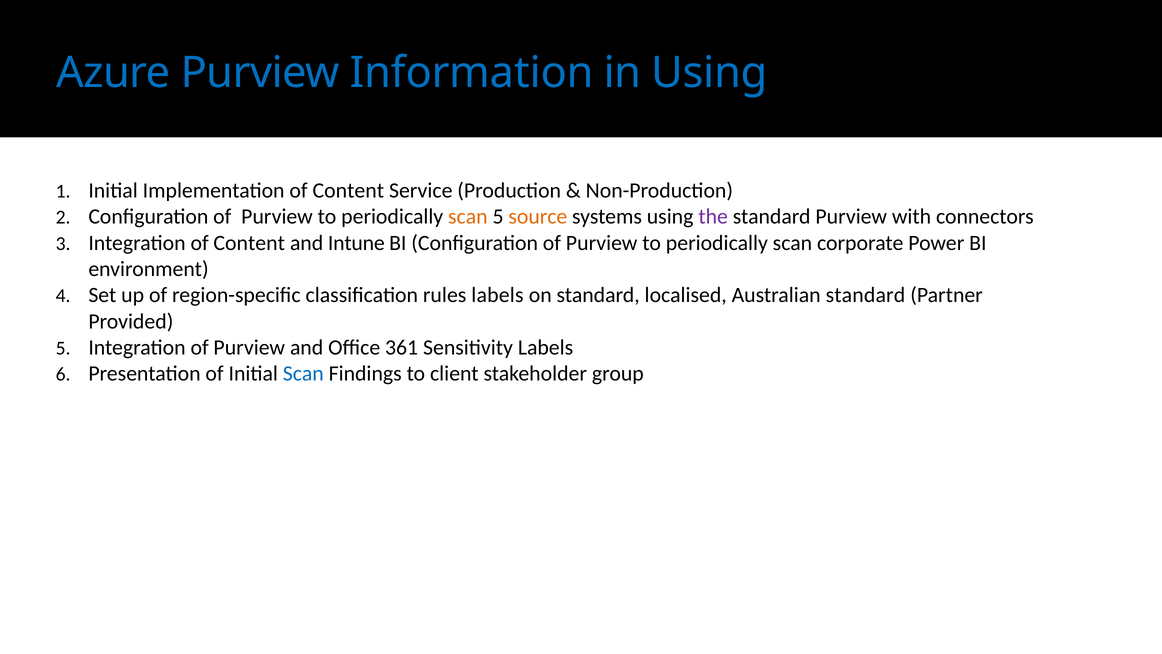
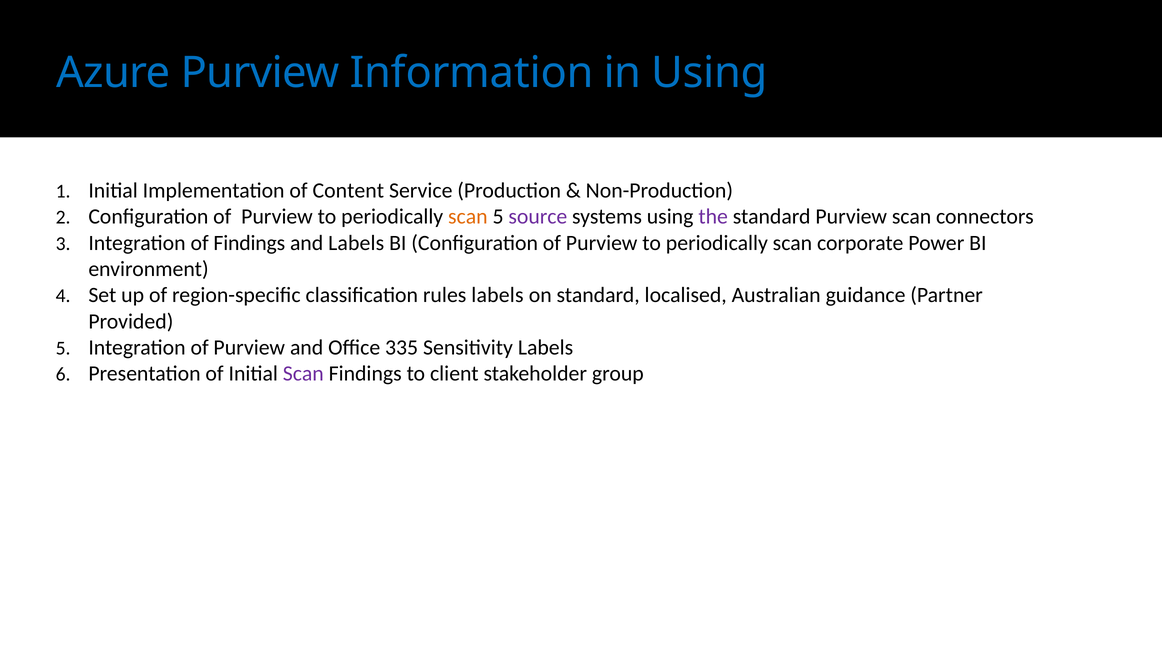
source colour: orange -> purple
Purview with: with -> scan
Integration of Content: Content -> Findings
and Intune: Intune -> Labels
Australian standard: standard -> guidance
361: 361 -> 335
Scan at (303, 373) colour: blue -> purple
